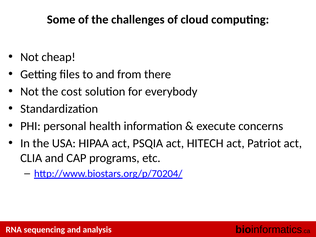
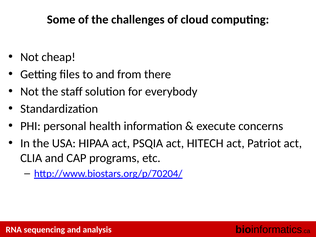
cost: cost -> staff
